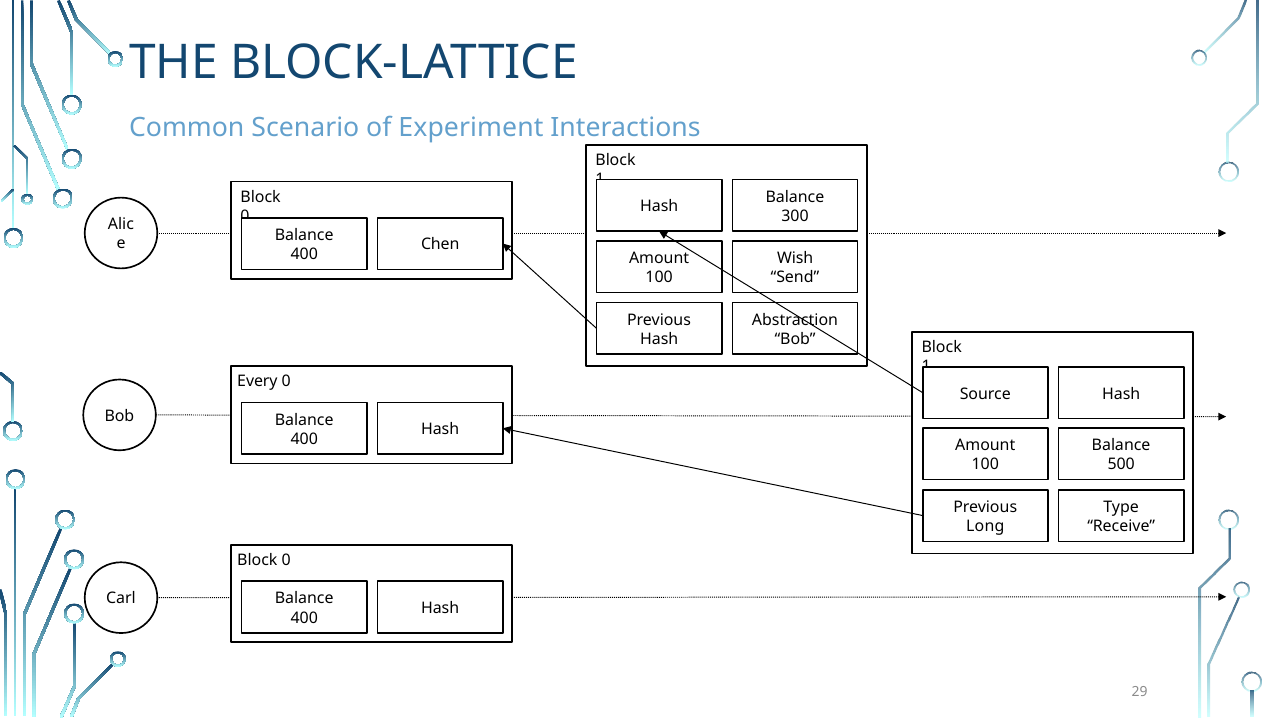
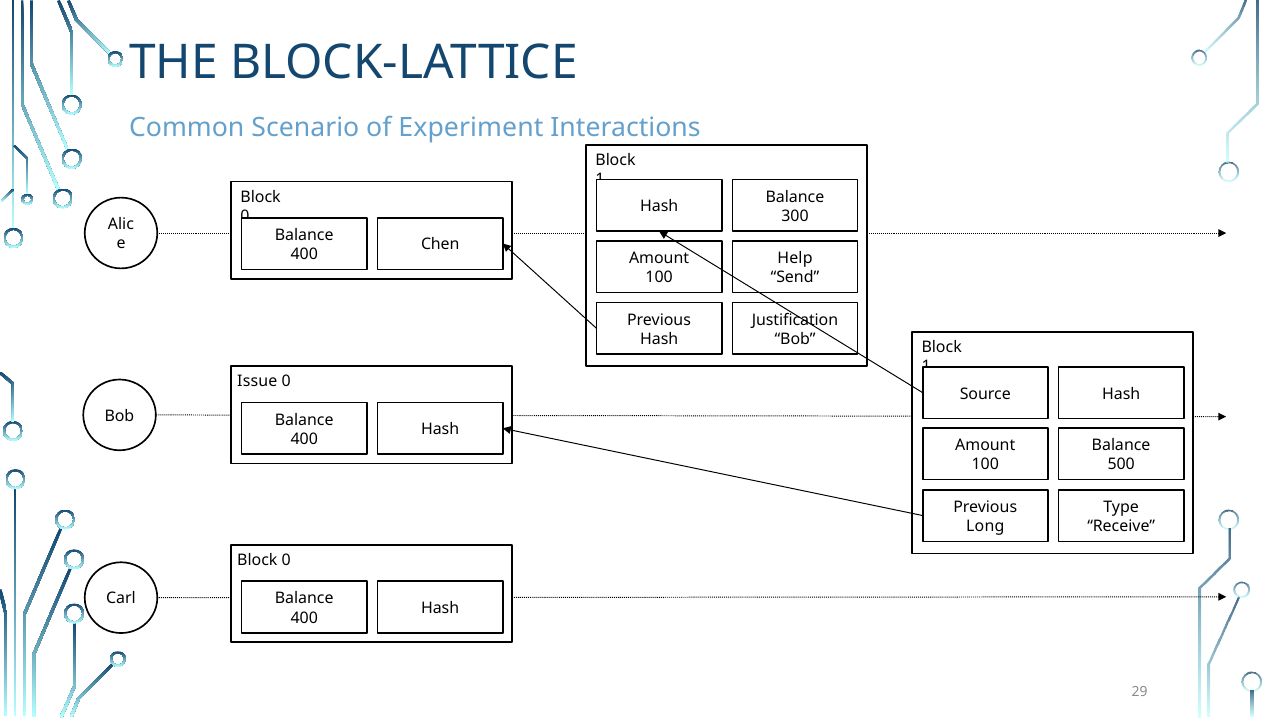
Wish: Wish -> Help
Abstraction: Abstraction -> Justification
Every: Every -> Issue
